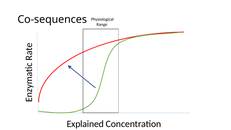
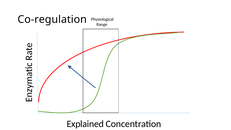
Co-sequences: Co-sequences -> Co-regulation
